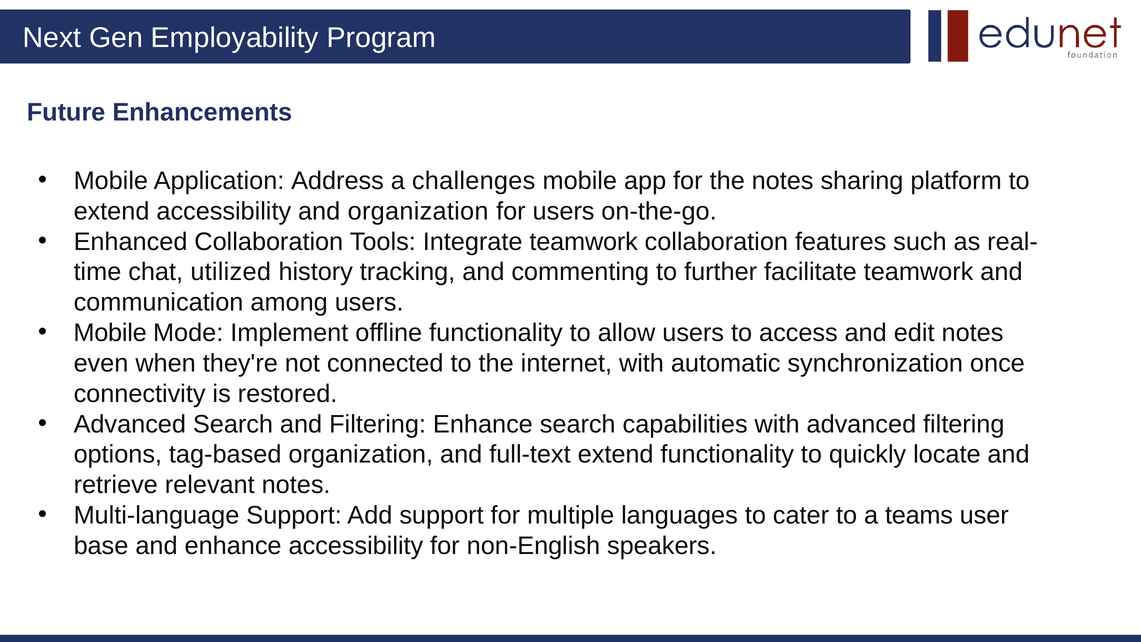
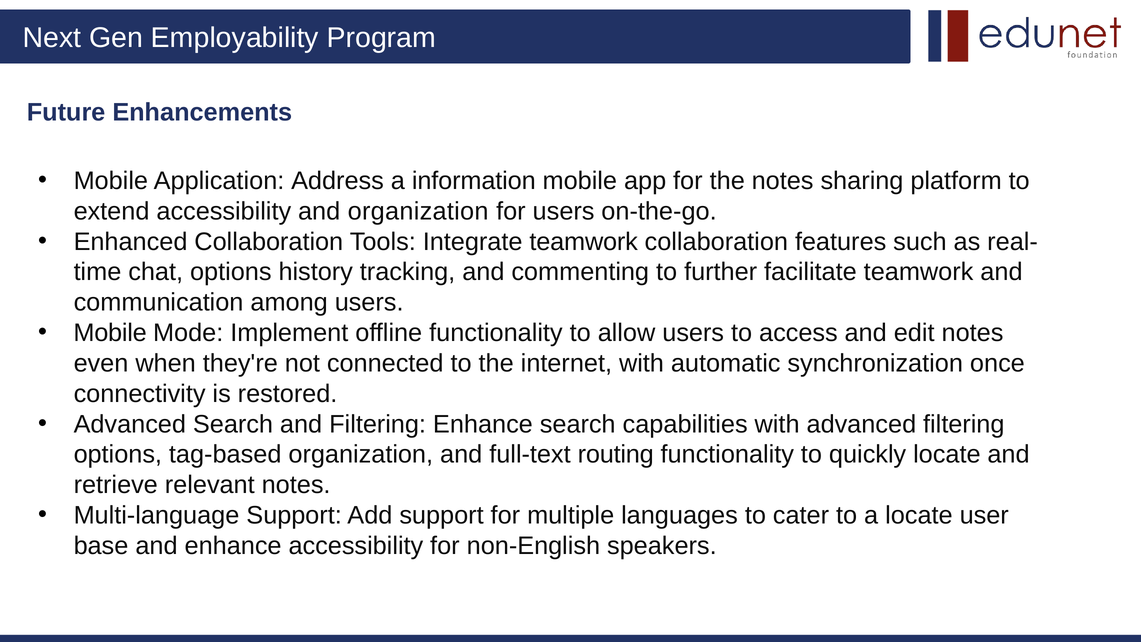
challenges: challenges -> information
chat utilized: utilized -> options
full-text extend: extend -> routing
a teams: teams -> locate
